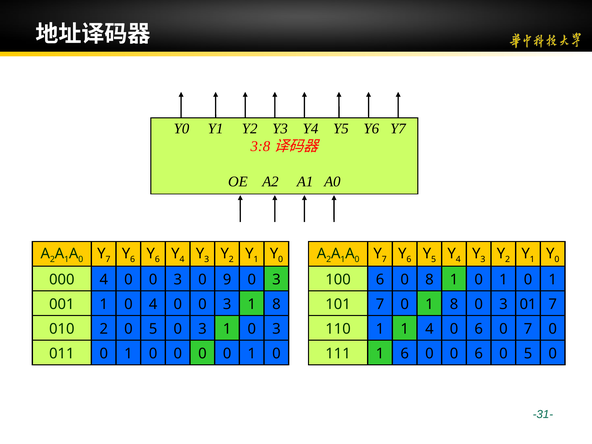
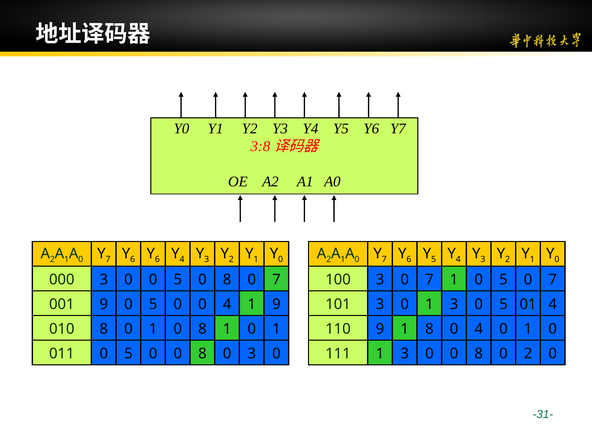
000 4: 4 -> 3
3 at (178, 280): 3 -> 5
9 at (227, 280): 9 -> 8
3 at (276, 280): 3 -> 7
100 6: 6 -> 3
8 at (429, 280): 8 -> 7
1 at (503, 280): 1 -> 5
1 at (553, 280): 1 -> 7
001 1: 1 -> 9
4 at (153, 304): 4 -> 5
3 at (227, 304): 3 -> 4
8 at (276, 304): 8 -> 9
101 7: 7 -> 3
0 1 8: 8 -> 3
3 at (503, 304): 3 -> 5
01 7: 7 -> 4
010 2: 2 -> 8
5 at (153, 329): 5 -> 1
3 at (202, 329): 3 -> 8
1 0 3: 3 -> 1
110 1: 1 -> 9
1 4: 4 -> 8
6 at (479, 329): 6 -> 4
7 at (528, 329): 7 -> 1
011 0 1: 1 -> 5
0 at (202, 354): 0 -> 8
1 at (252, 354): 1 -> 3
111 1 6: 6 -> 3
6 at (479, 354): 6 -> 8
5 at (528, 354): 5 -> 2
